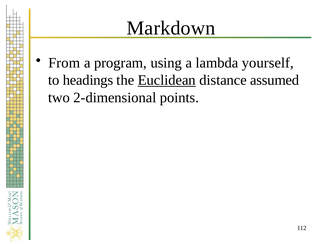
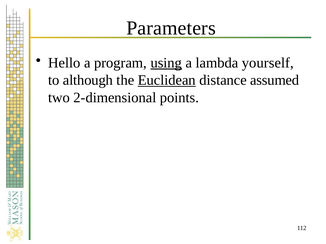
Markdown: Markdown -> Parameters
From: From -> Hello
using underline: none -> present
headings: headings -> although
